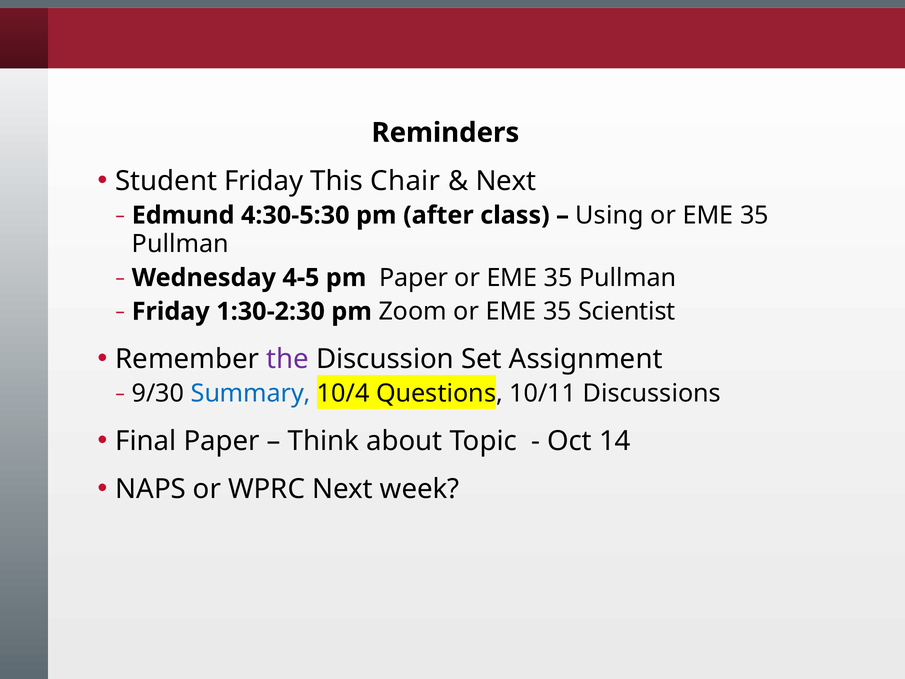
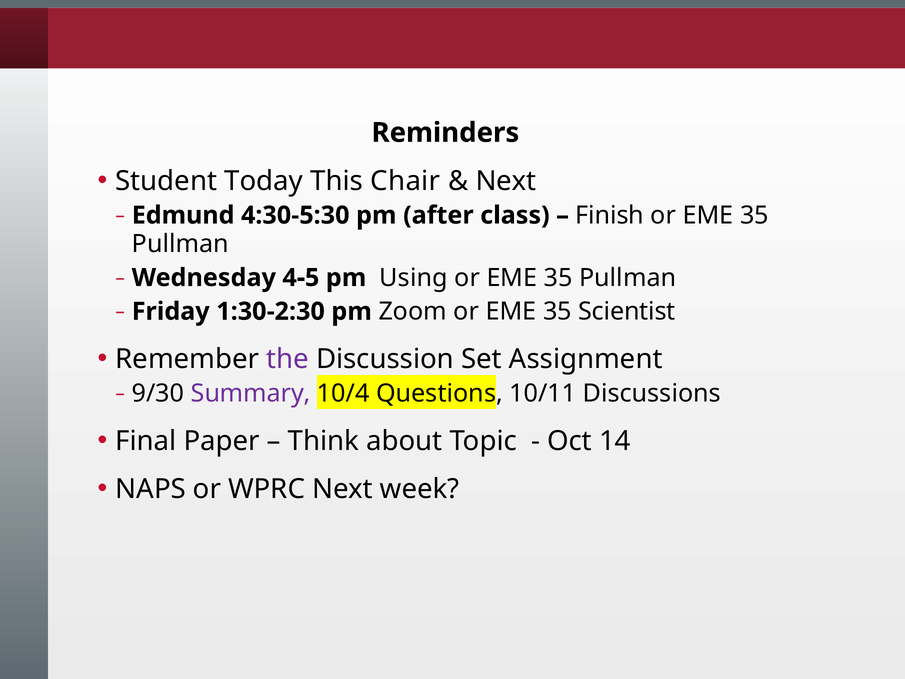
Student Friday: Friday -> Today
Using: Using -> Finish
pm Paper: Paper -> Using
Summary colour: blue -> purple
